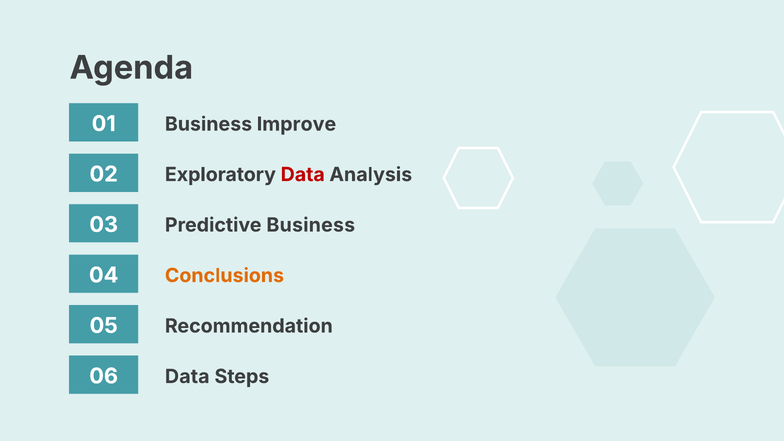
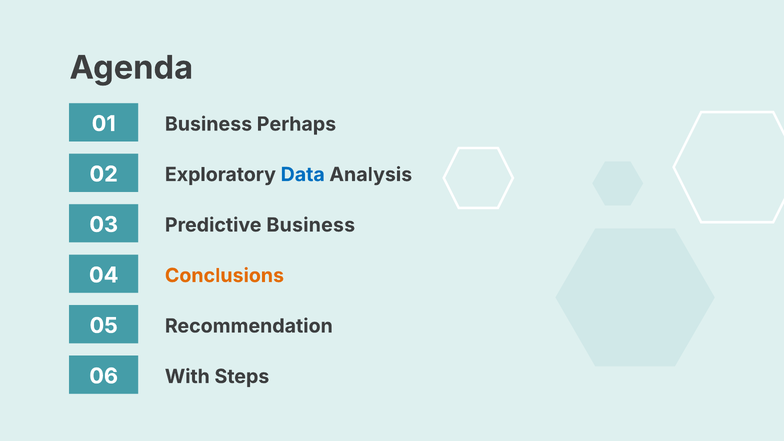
Improve: Improve -> Perhaps
Data at (303, 175) colour: red -> blue
06 Data: Data -> With
